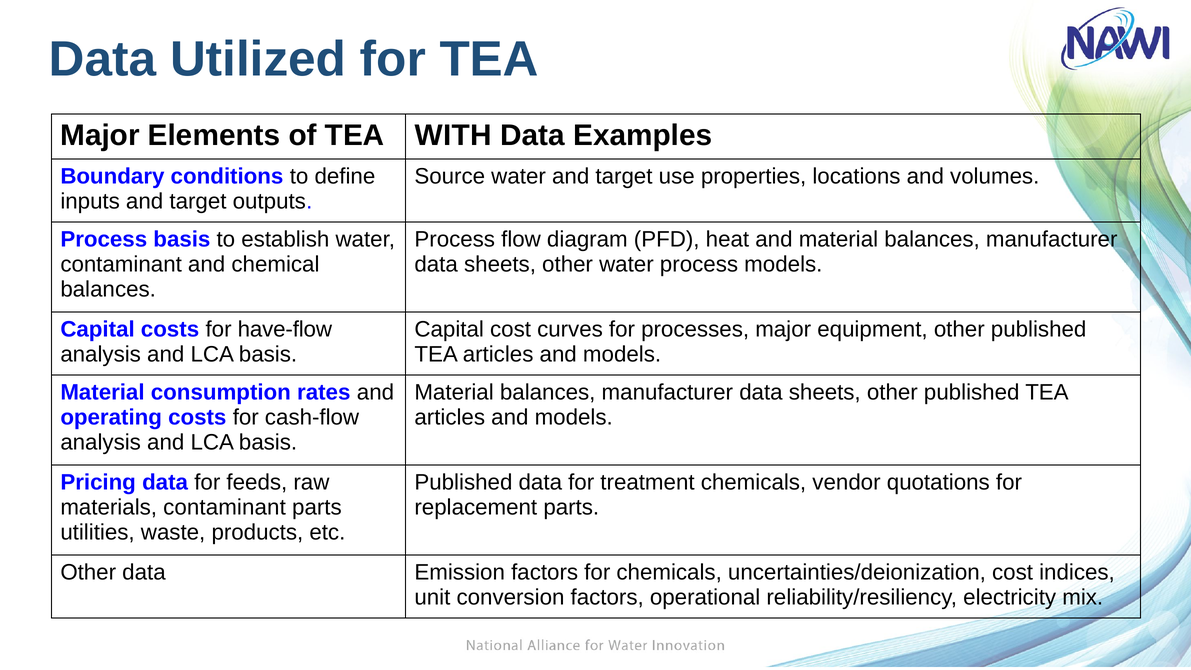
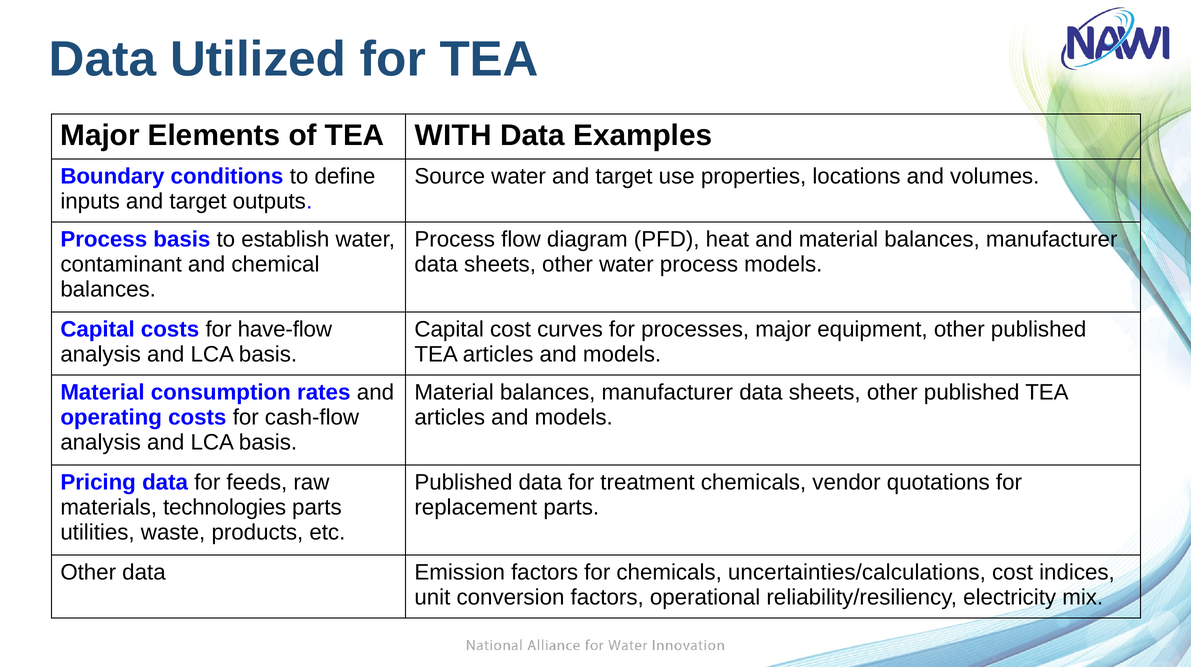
materials contaminant: contaminant -> technologies
uncertainties/deionization: uncertainties/deionization -> uncertainties/calculations
